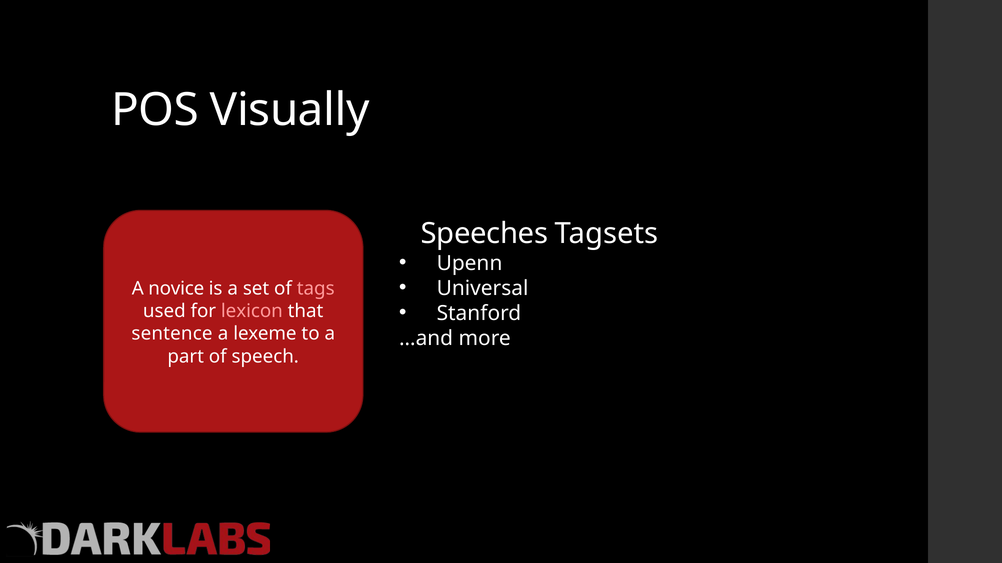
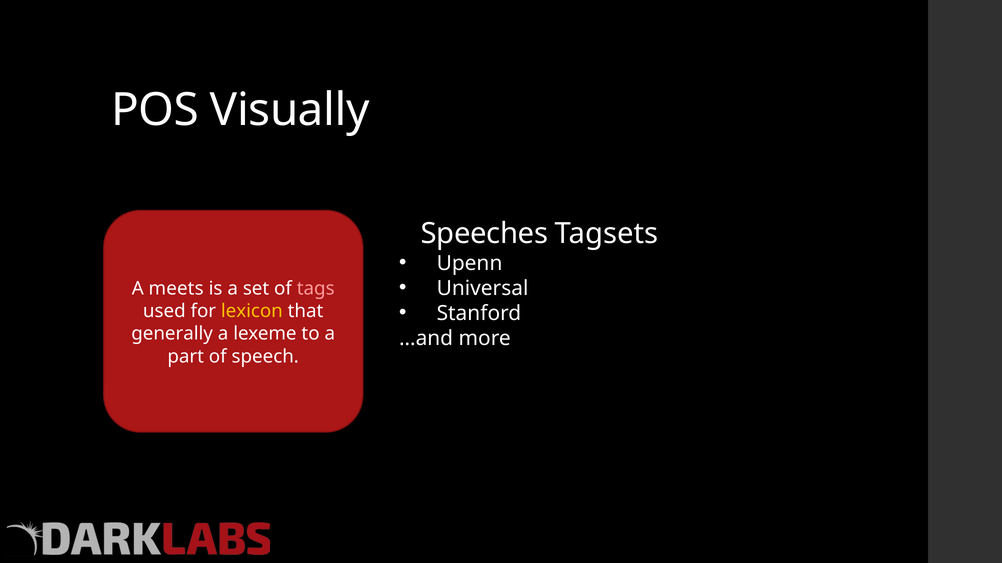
novice: novice -> meets
lexicon colour: pink -> yellow
sentence: sentence -> generally
